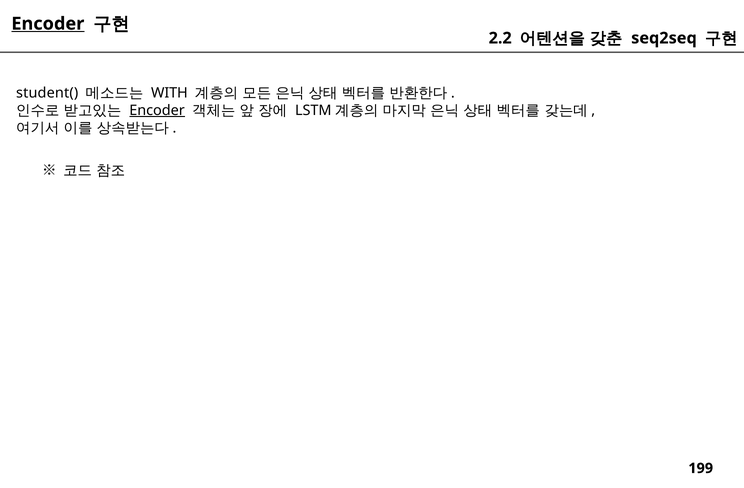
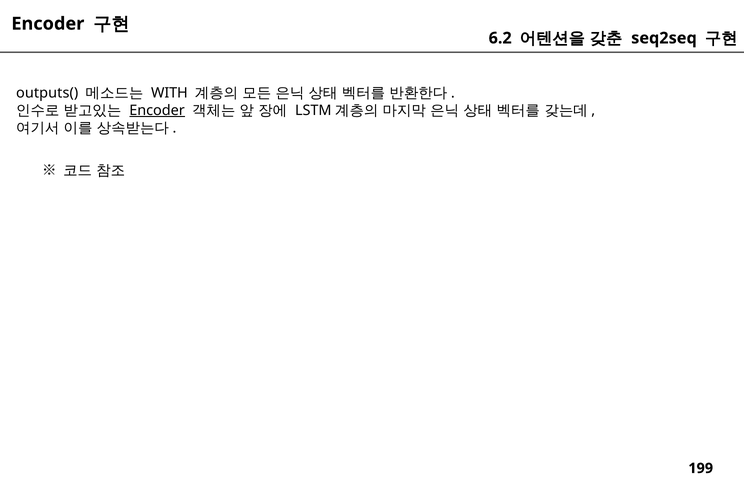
Encoder at (48, 24) underline: present -> none
2.2: 2.2 -> 6.2
student(: student( -> outputs(
